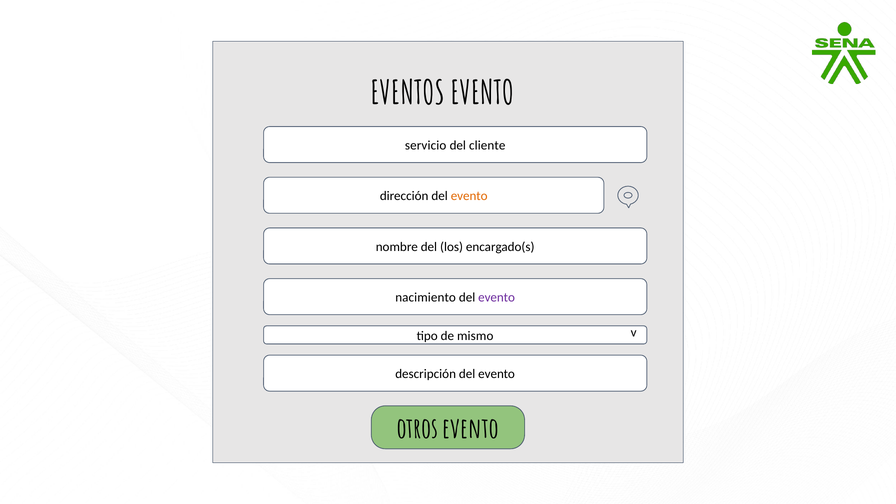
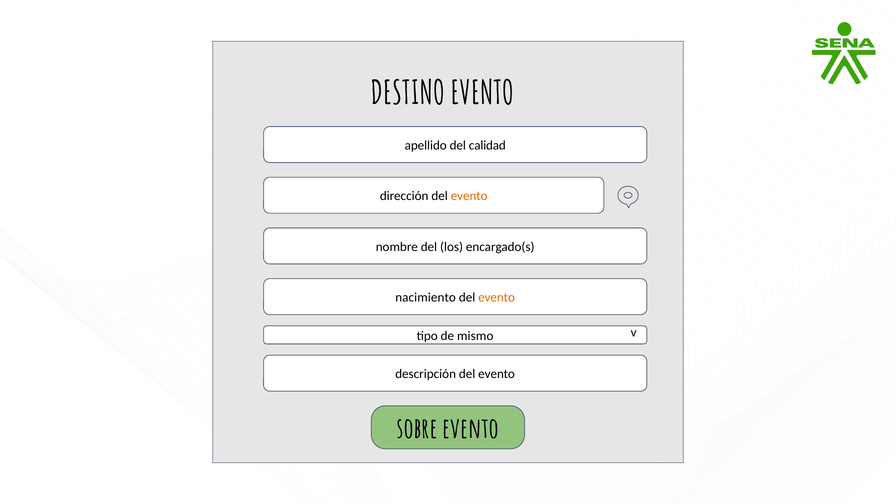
EVENTOS: EVENTOS -> DESTINO
servicio: servicio -> apellido
cliente: cliente -> calidad
evento at (497, 298) colour: purple -> orange
otros: otros -> sobre
